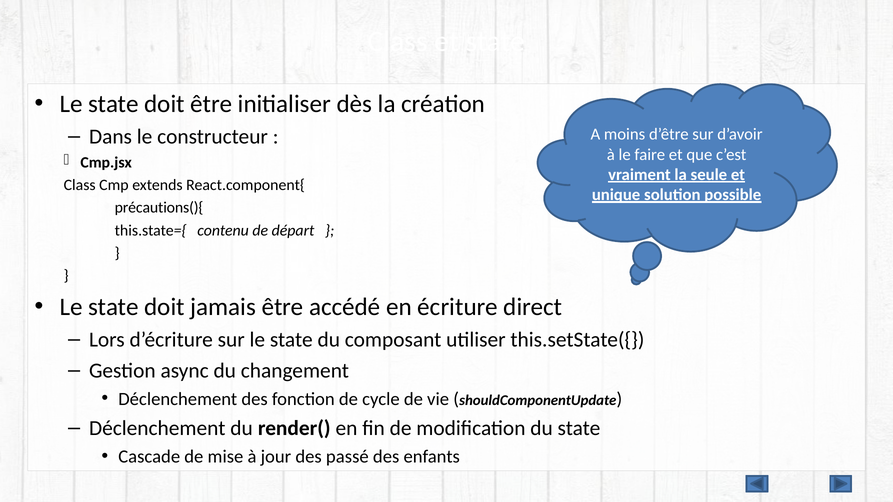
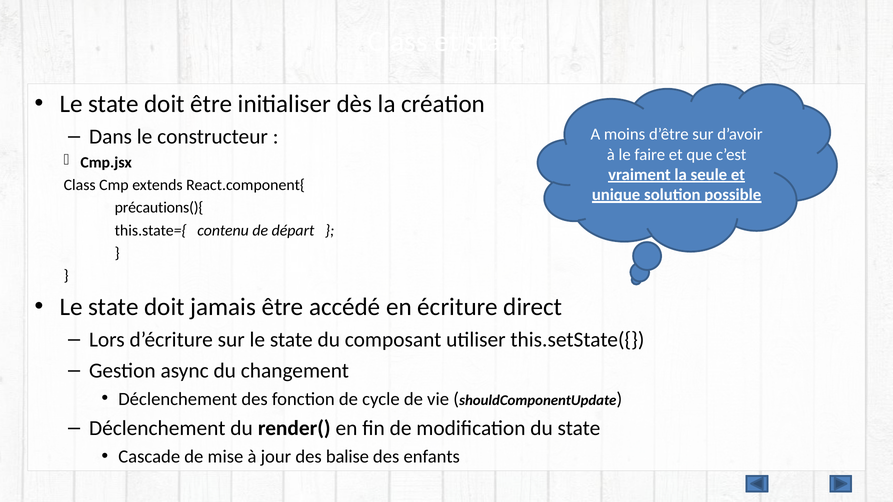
passé: passé -> balise
